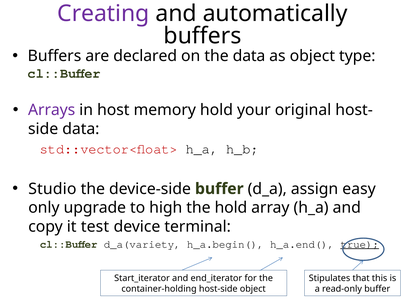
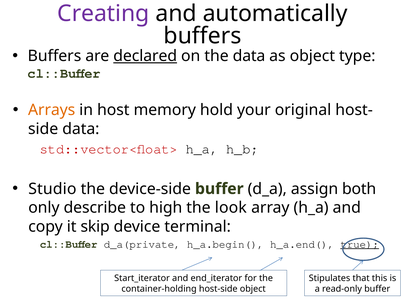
declared underline: none -> present
Arrays colour: purple -> orange
easy: easy -> both
upgrade: upgrade -> describe
the hold: hold -> look
test: test -> skip
d_a(variety: d_a(variety -> d_a(private
